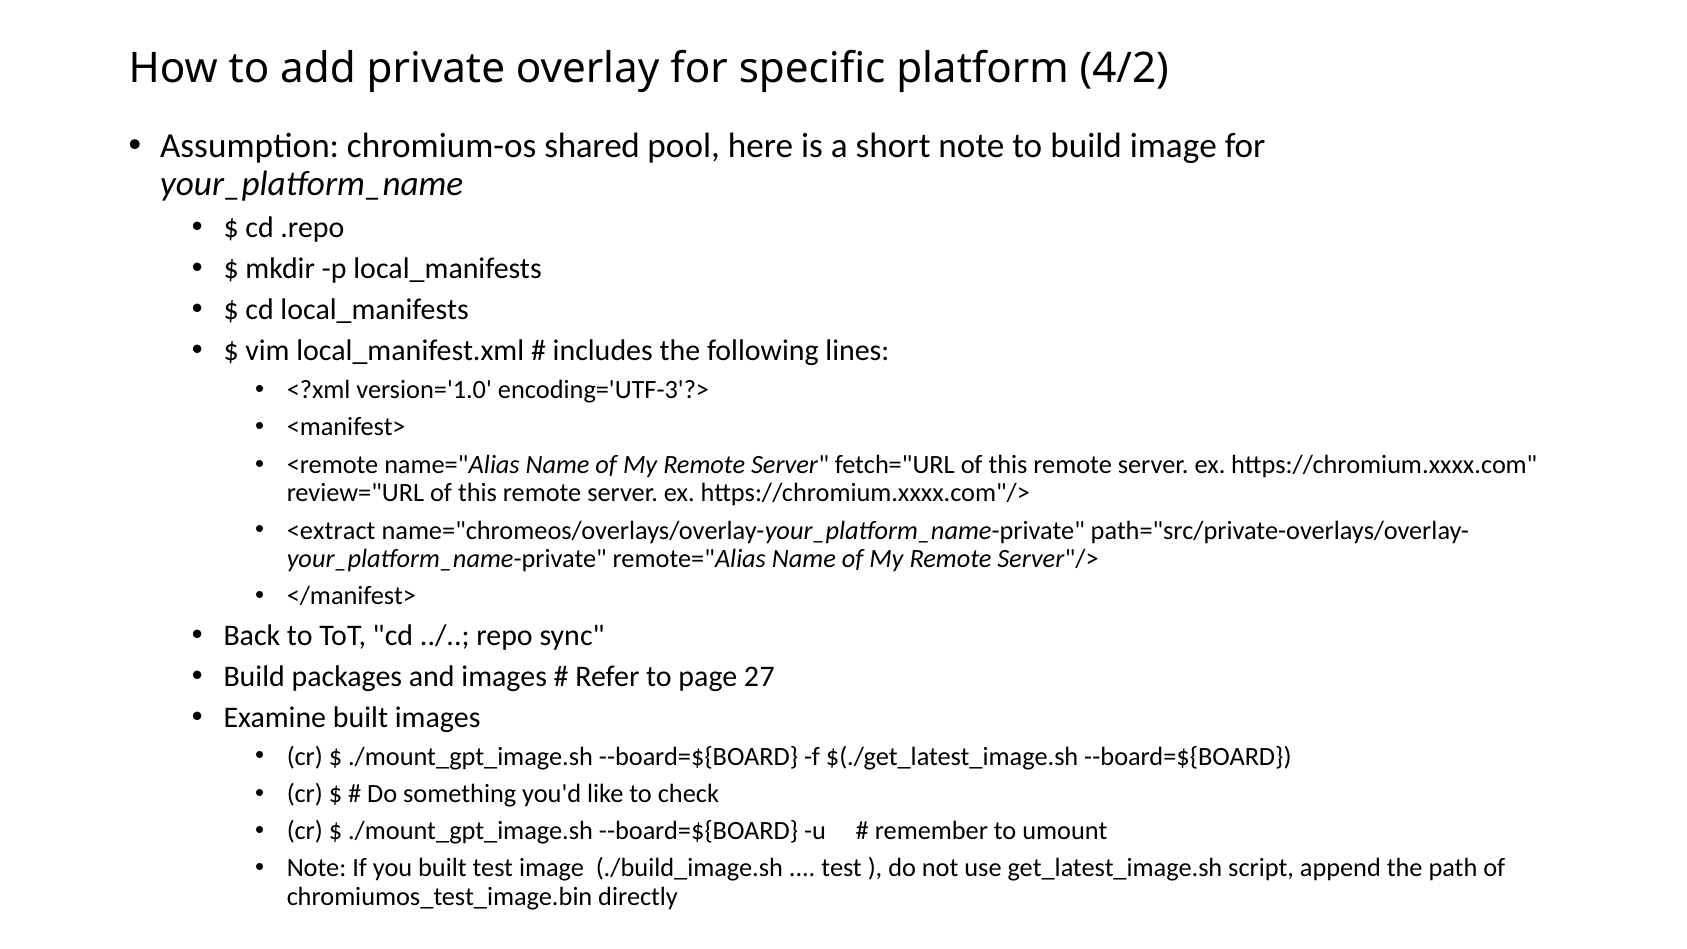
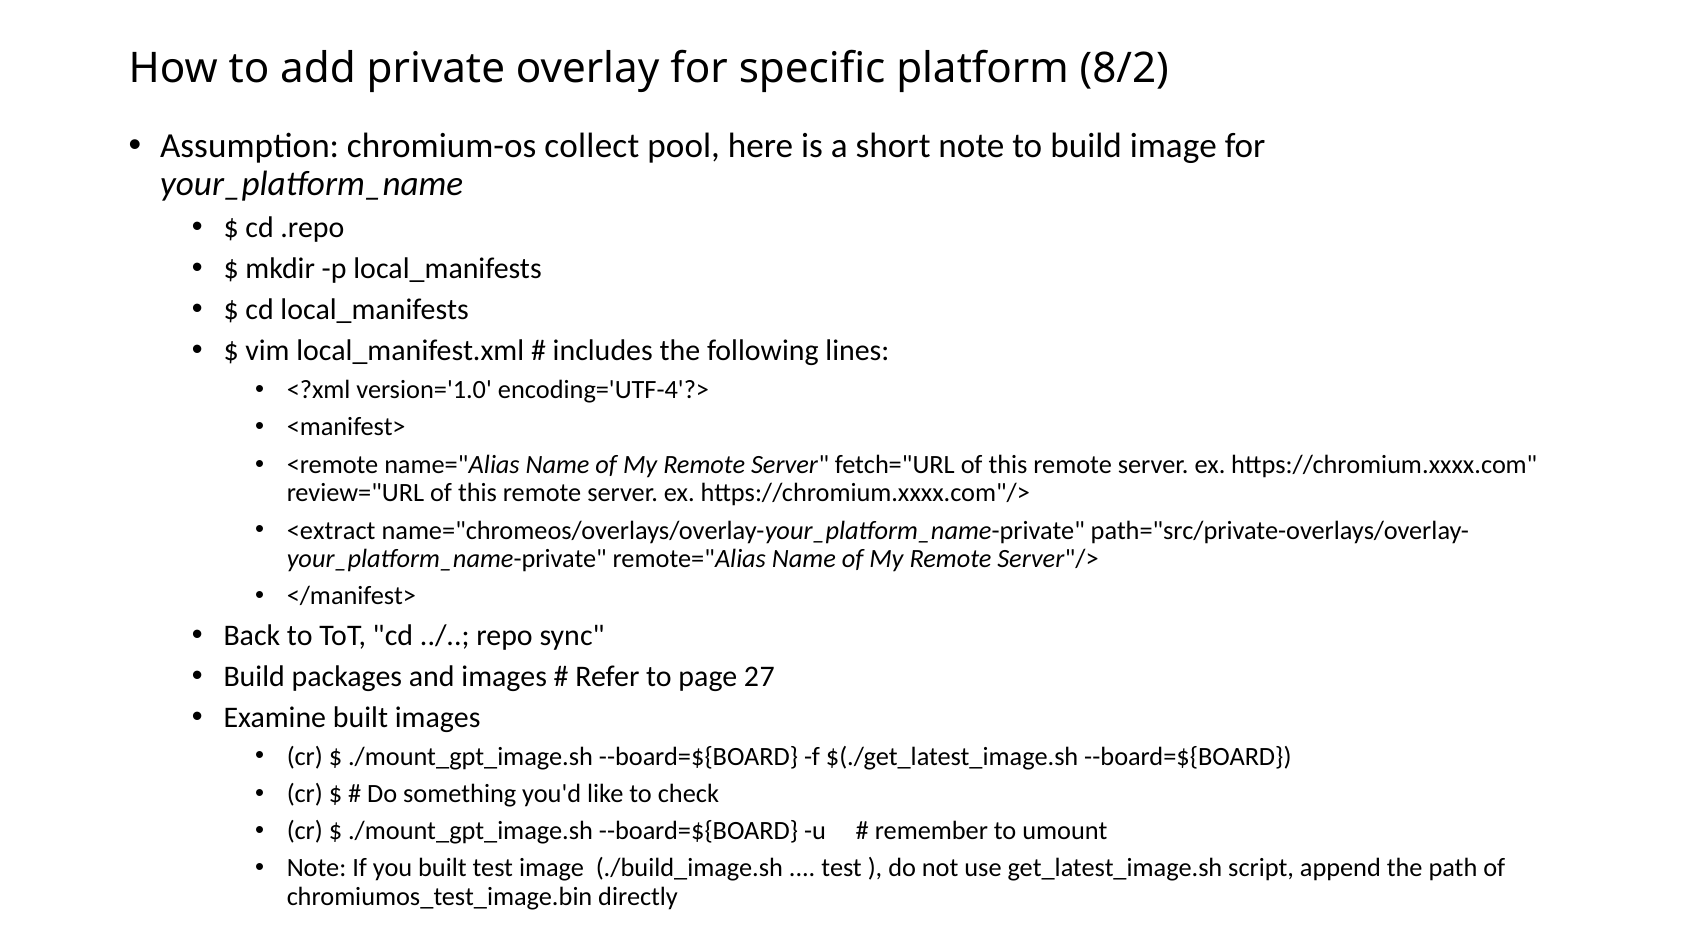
4/2: 4/2 -> 8/2
shared: shared -> collect
encoding='UTF-3'?>: encoding='UTF-3'?> -> encoding='UTF-4'?>
